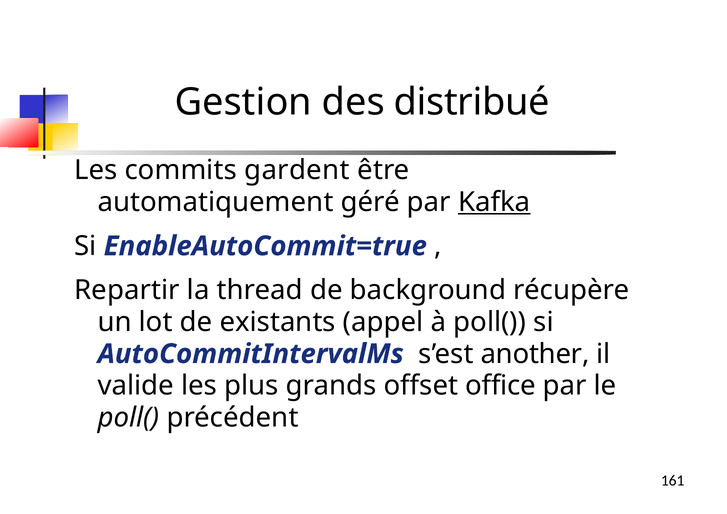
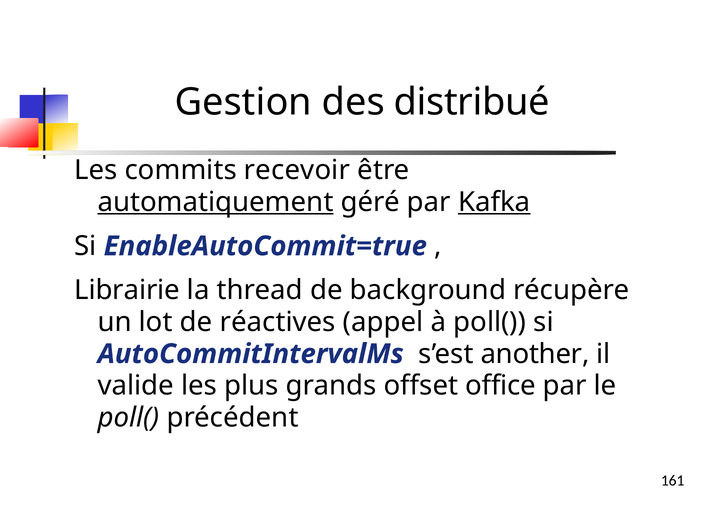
gardent: gardent -> recevoir
automatiquement underline: none -> present
Repartir: Repartir -> Librairie
existants: existants -> réactives
